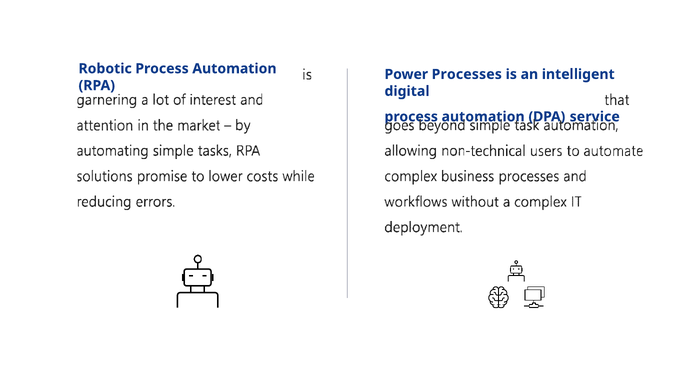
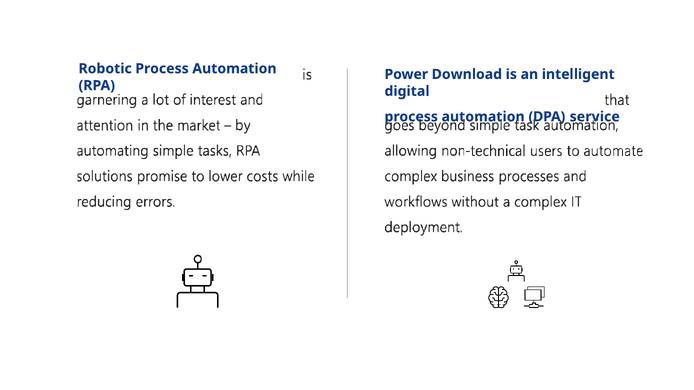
Processes: Processes -> Download
